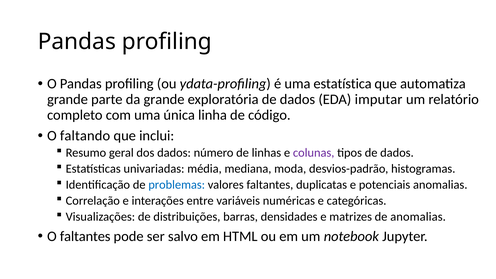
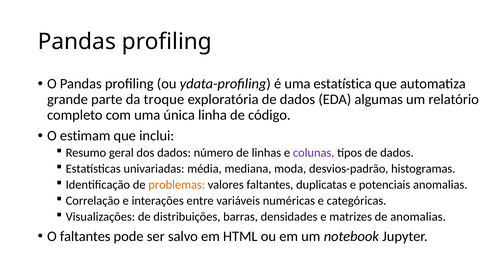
da grande: grande -> troque
imputar: imputar -> algumas
faltando: faltando -> estimam
problemas colour: blue -> orange
